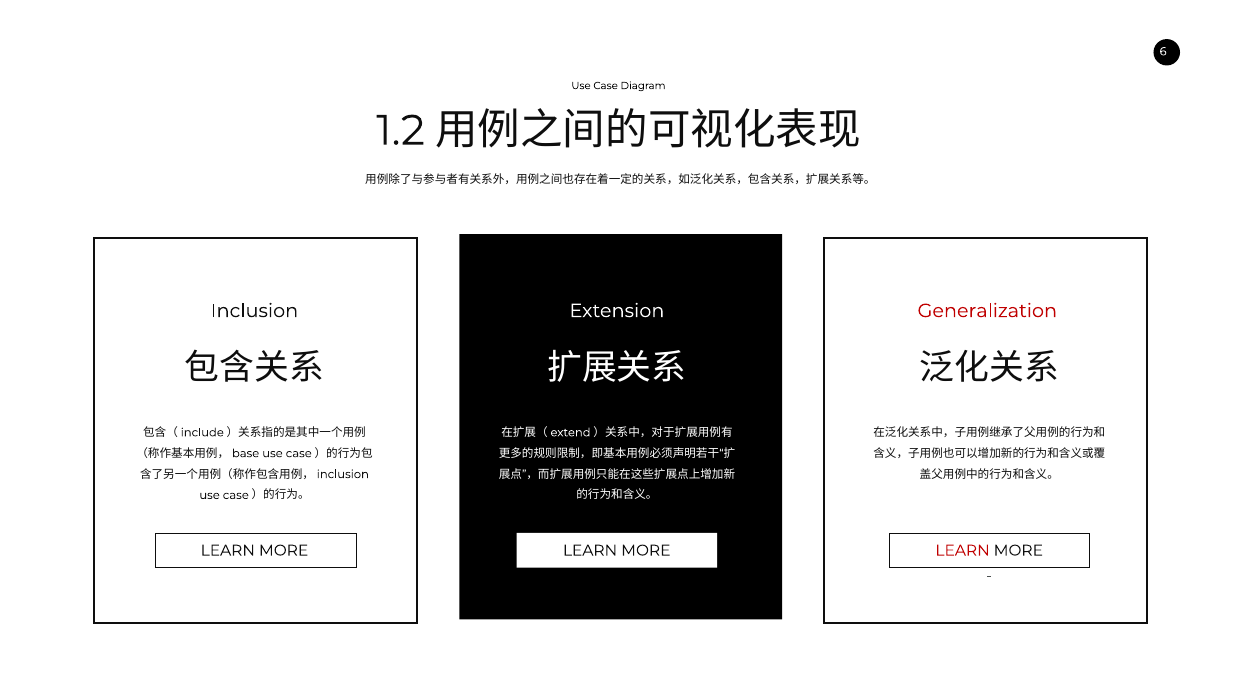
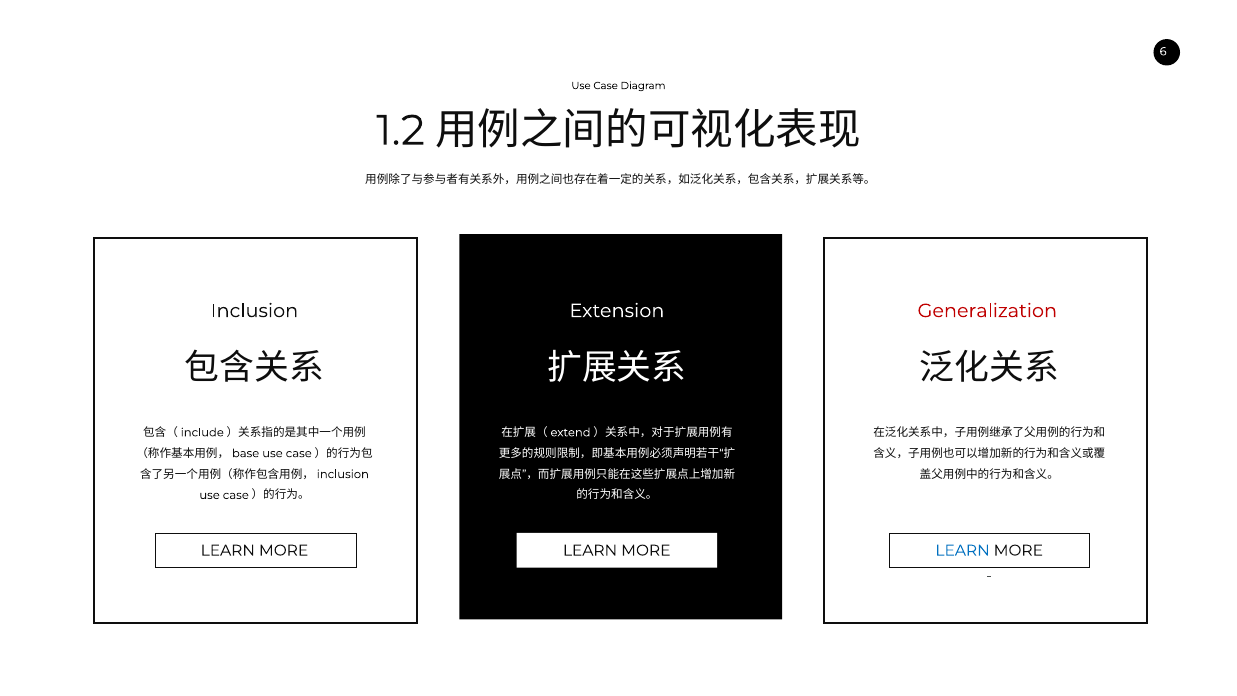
LEARN at (963, 550) colour: red -> blue
